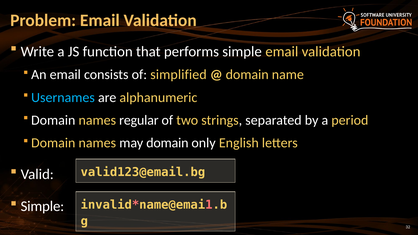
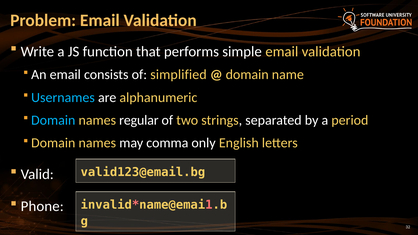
Domain at (53, 120) colour: white -> light blue
may domain: domain -> comma
Simple at (42, 206): Simple -> Phone
